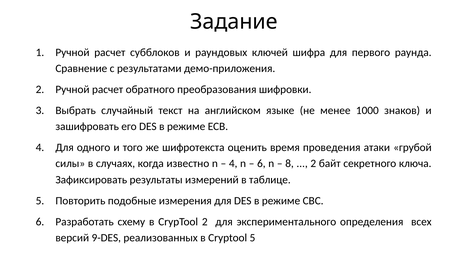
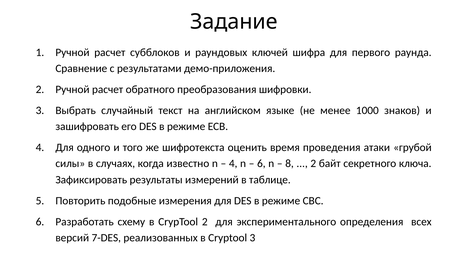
9-DES: 9-DES -> 7-DES
Cryptool 5: 5 -> 3
